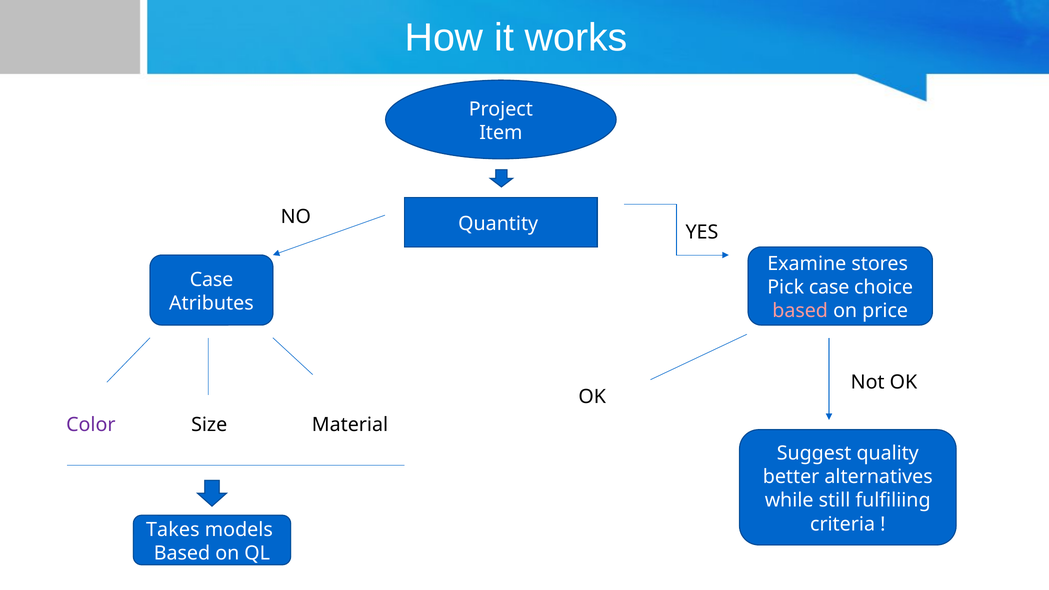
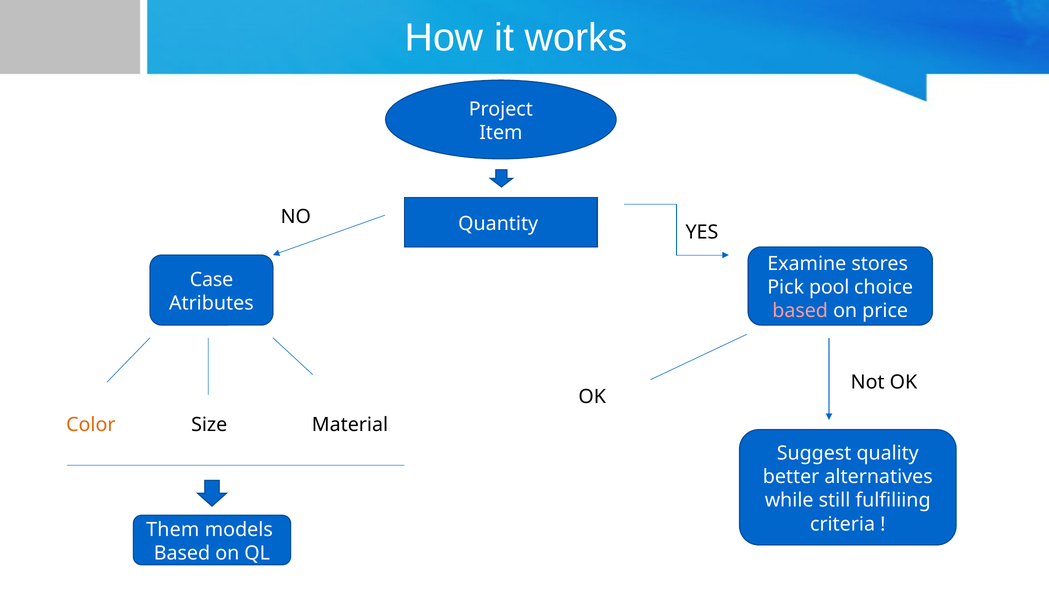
Pick case: case -> pool
Color colour: purple -> orange
Takes: Takes -> Them
